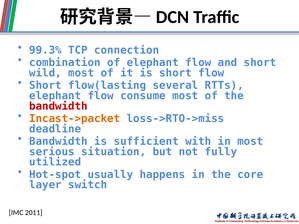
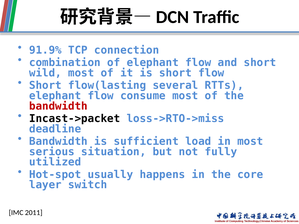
99.3%: 99.3% -> 91.9%
Incast->packet colour: orange -> black
with: with -> load
